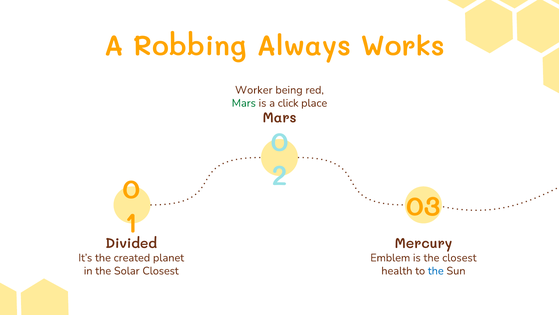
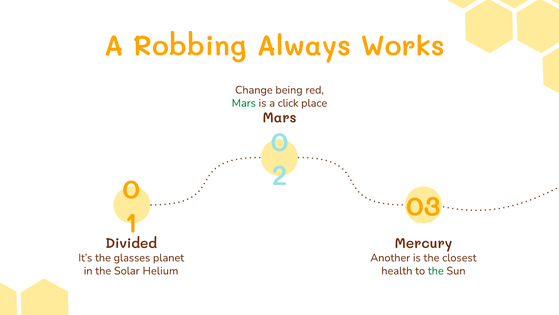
Worker: Worker -> Change
created: created -> glasses
Emblem: Emblem -> Another
Solar Closest: Closest -> Helium
the at (436, 270) colour: blue -> green
